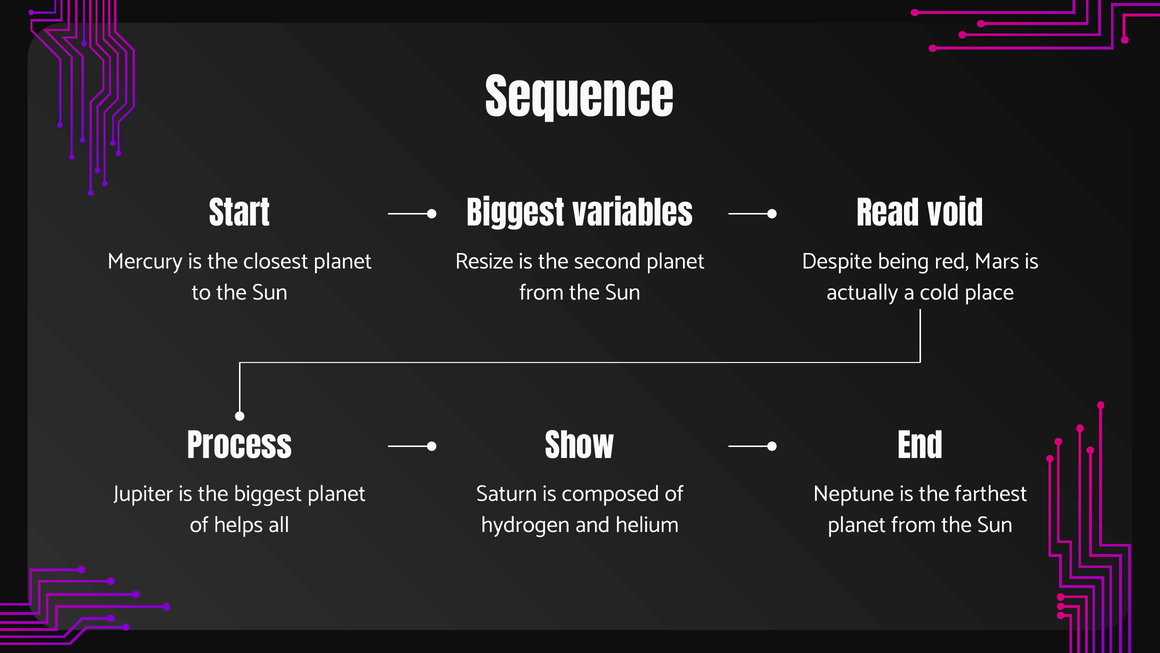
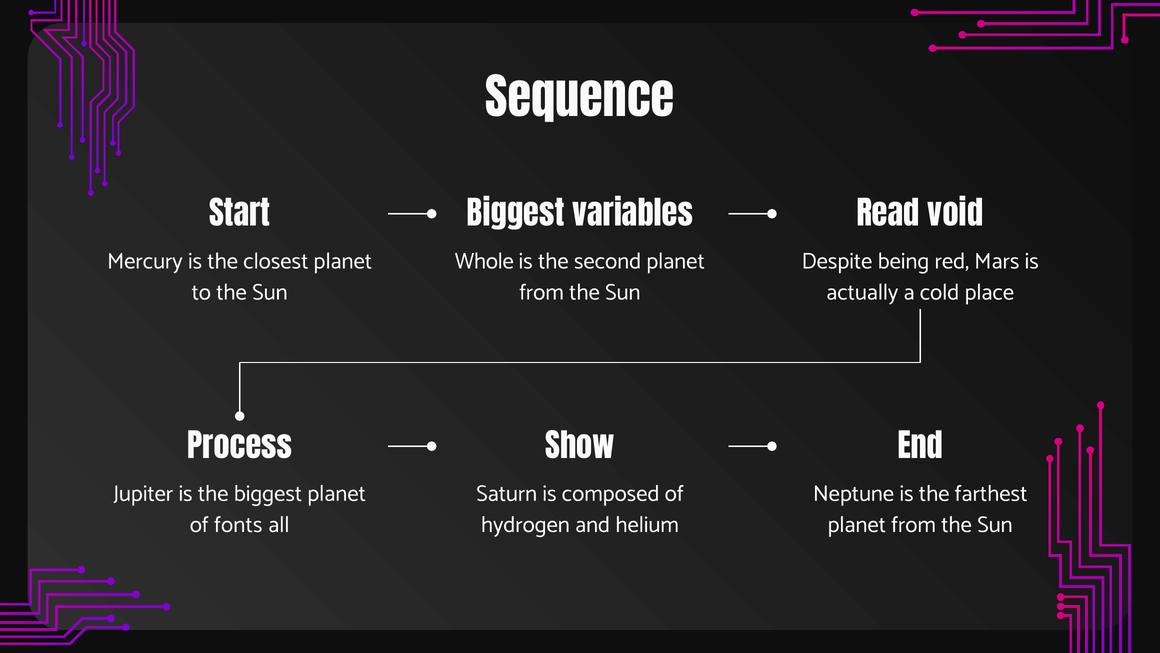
Resize: Resize -> Whole
helps: helps -> fonts
